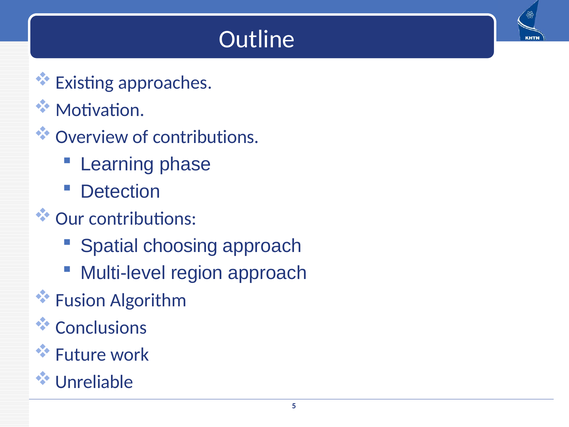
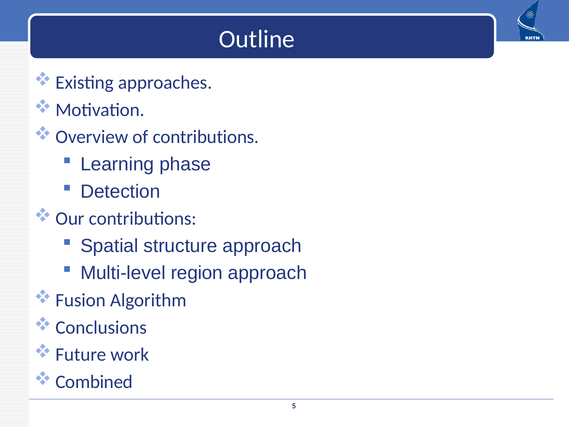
choosing: choosing -> structure
Unreliable: Unreliable -> Combined
